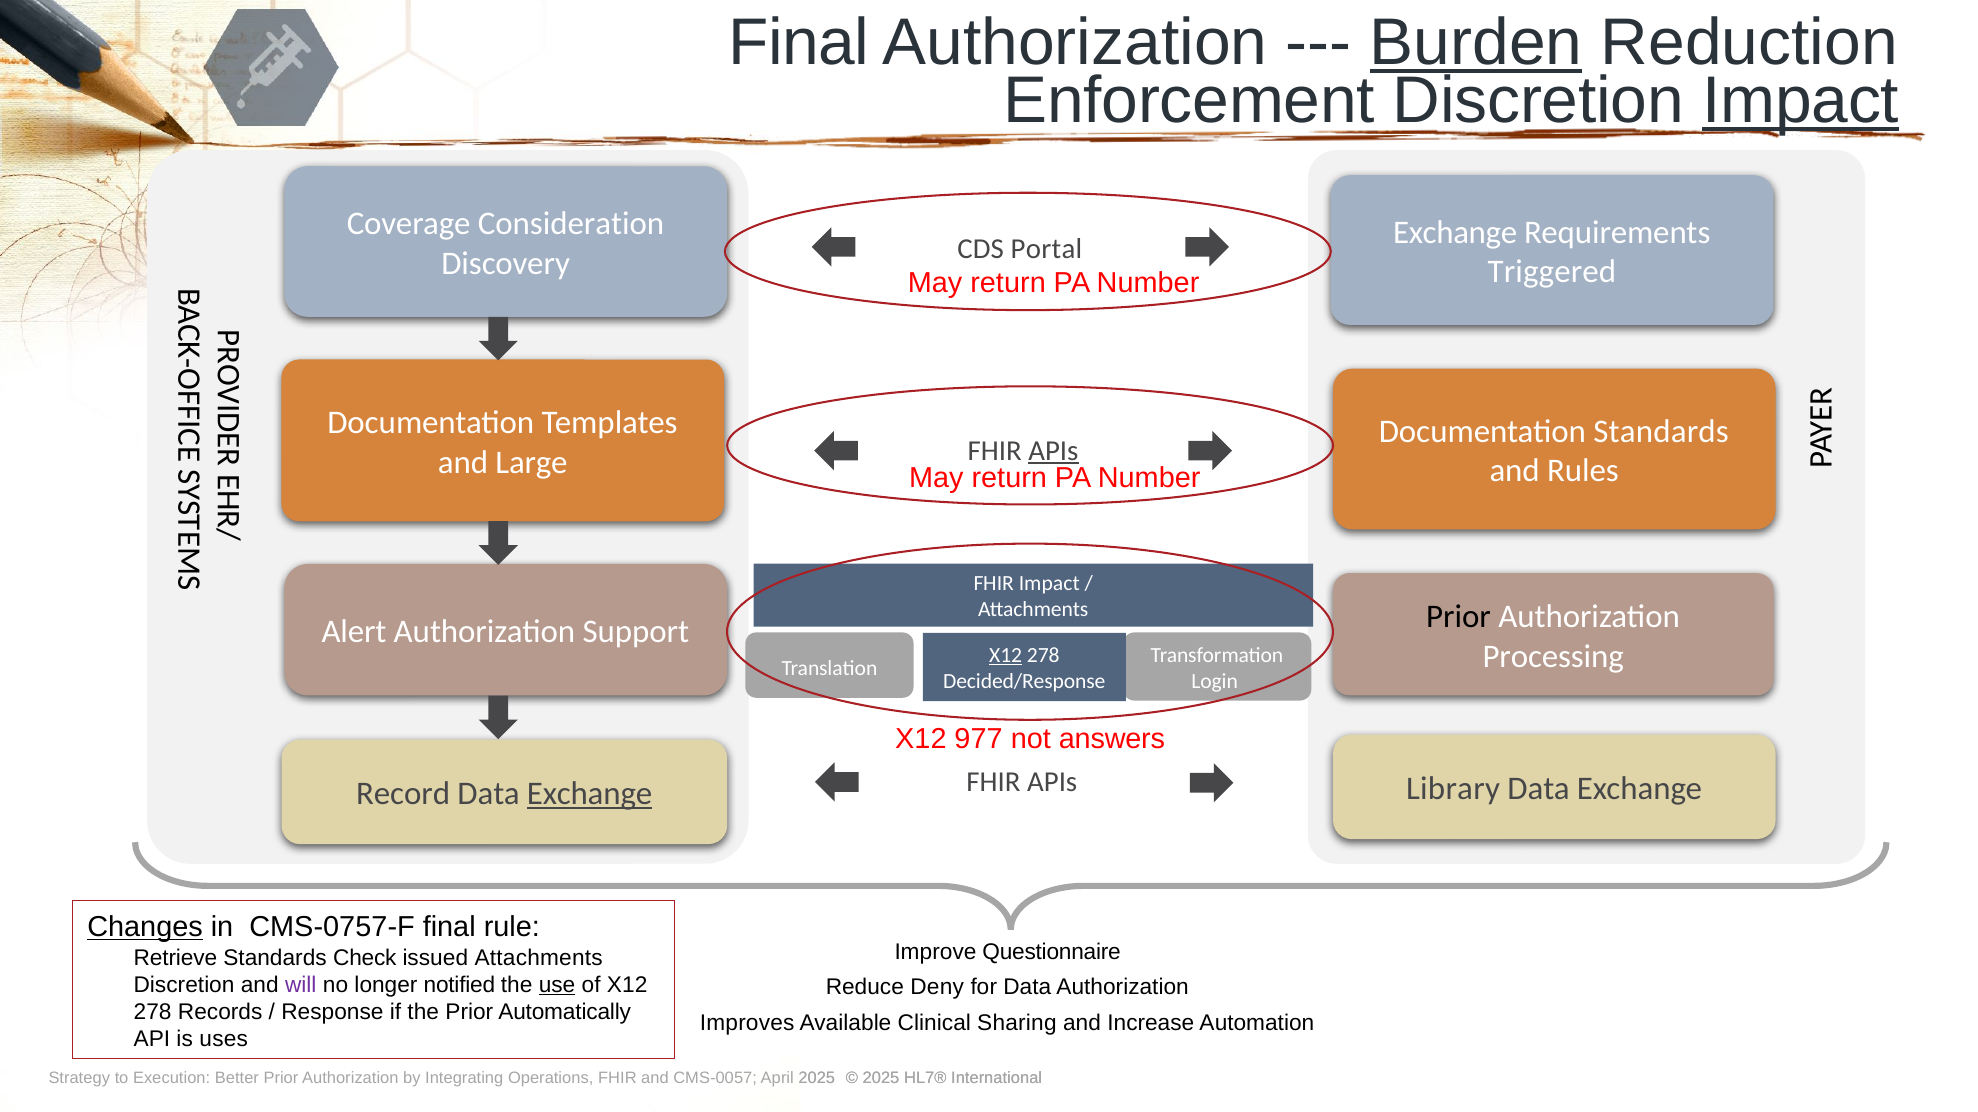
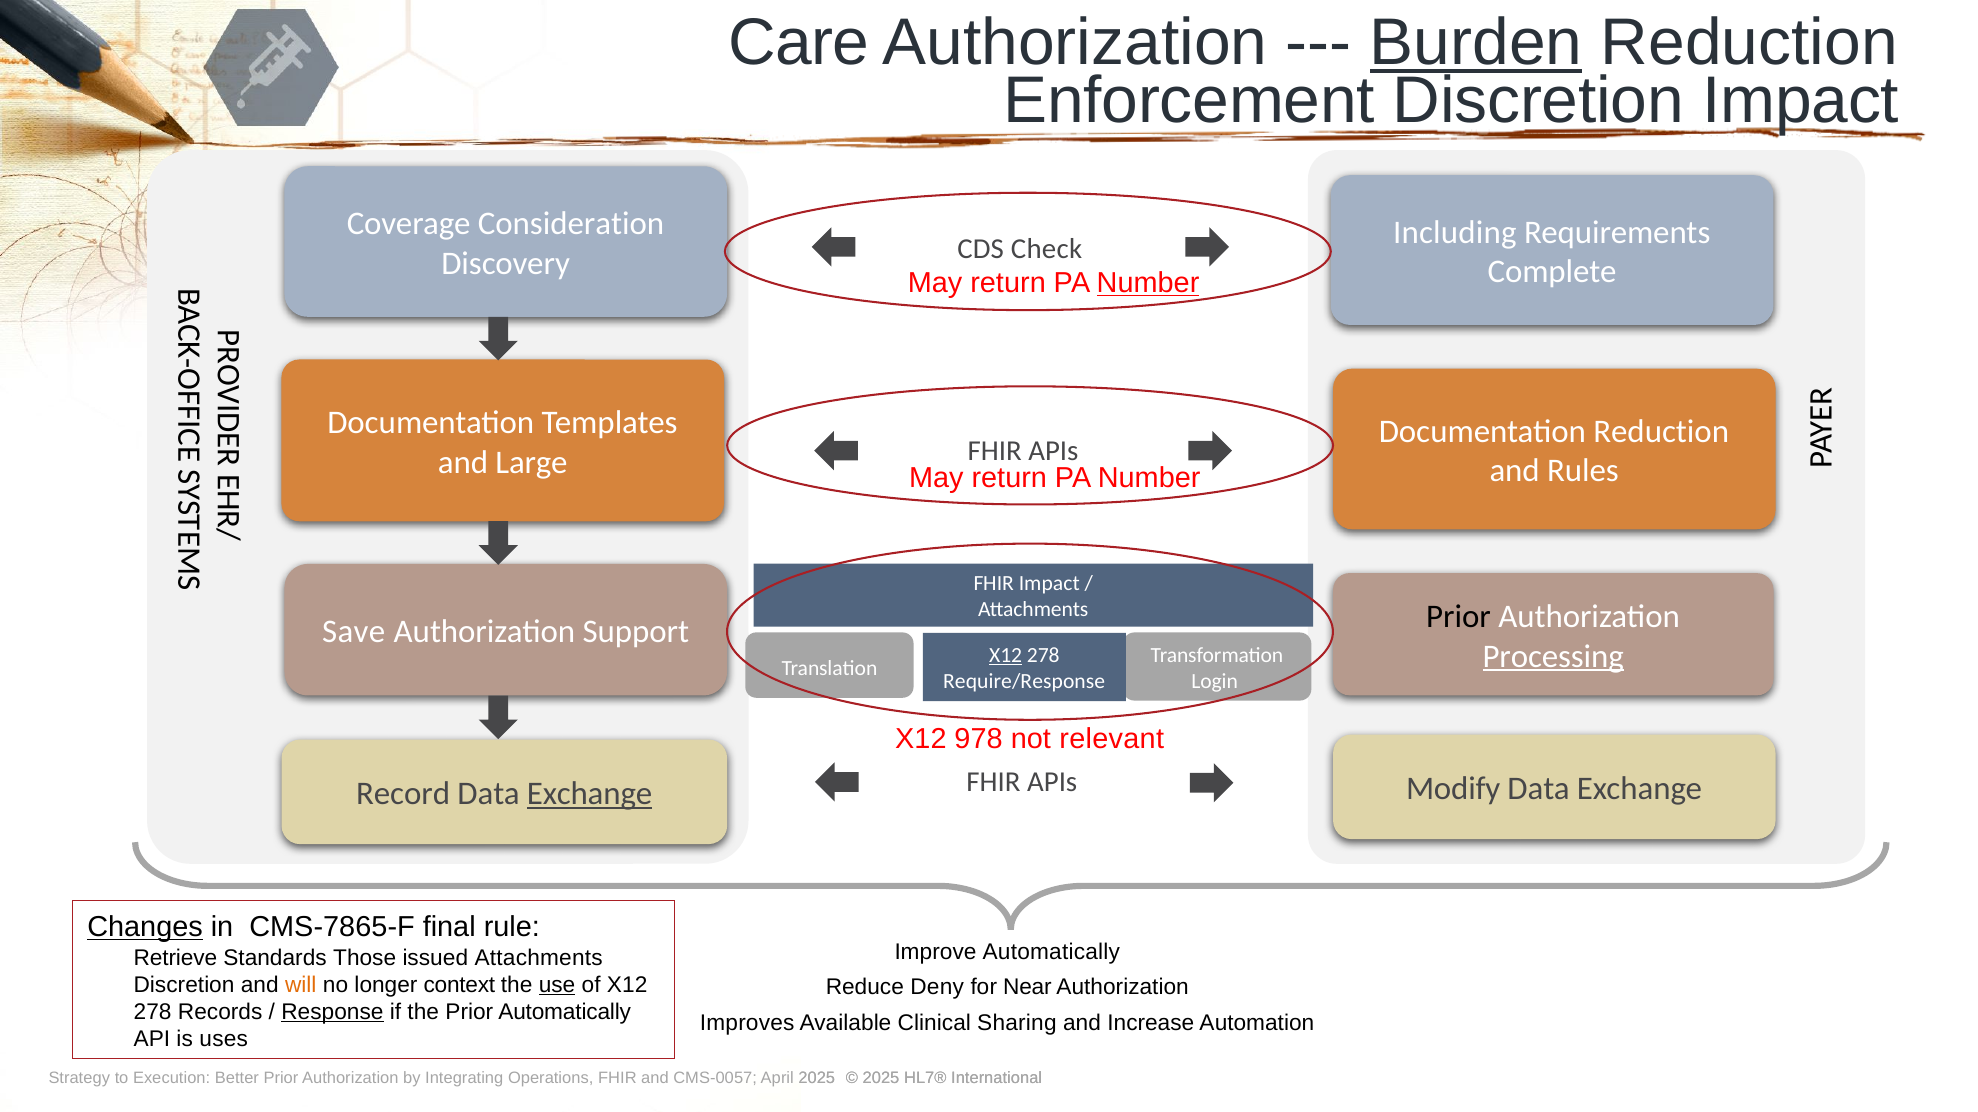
Final at (799, 43): Final -> Care
Impact at (1801, 101) underline: present -> none
Exchange at (1455, 233): Exchange -> Including
Portal: Portal -> Check
Triggered: Triggered -> Complete
Number at (1148, 283) underline: none -> present
Documentation Standards: Standards -> Reduction
APIs at (1053, 451) underline: present -> none
Alert: Alert -> Save
Processing underline: none -> present
Decided/Response: Decided/Response -> Require/Response
977: 977 -> 978
answers: answers -> relevant
Library: Library -> Modify
CMS-0757-F: CMS-0757-F -> CMS-7865-F
Improve Questionnaire: Questionnaire -> Automatically
Check: Check -> Those
will colour: purple -> orange
notified: notified -> context
for Data: Data -> Near
Response underline: none -> present
